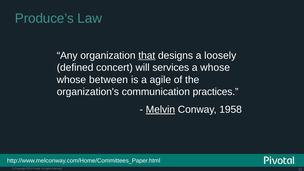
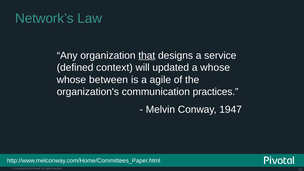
Produce’s: Produce’s -> Network’s
loosely: loosely -> service
concert: concert -> context
services: services -> updated
Melvin underline: present -> none
1958: 1958 -> 1947
